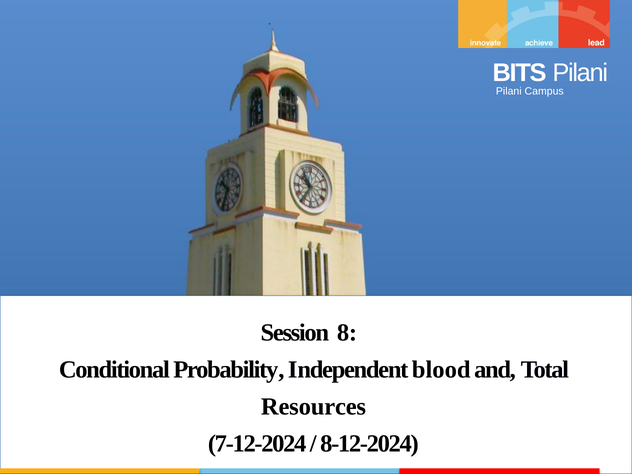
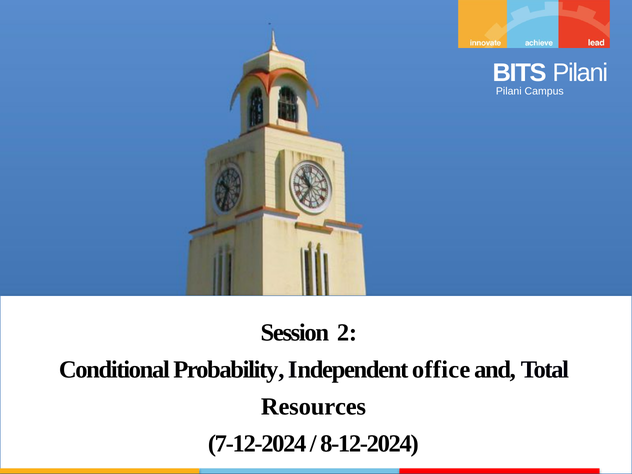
8: 8 -> 2
blood: blood -> office
